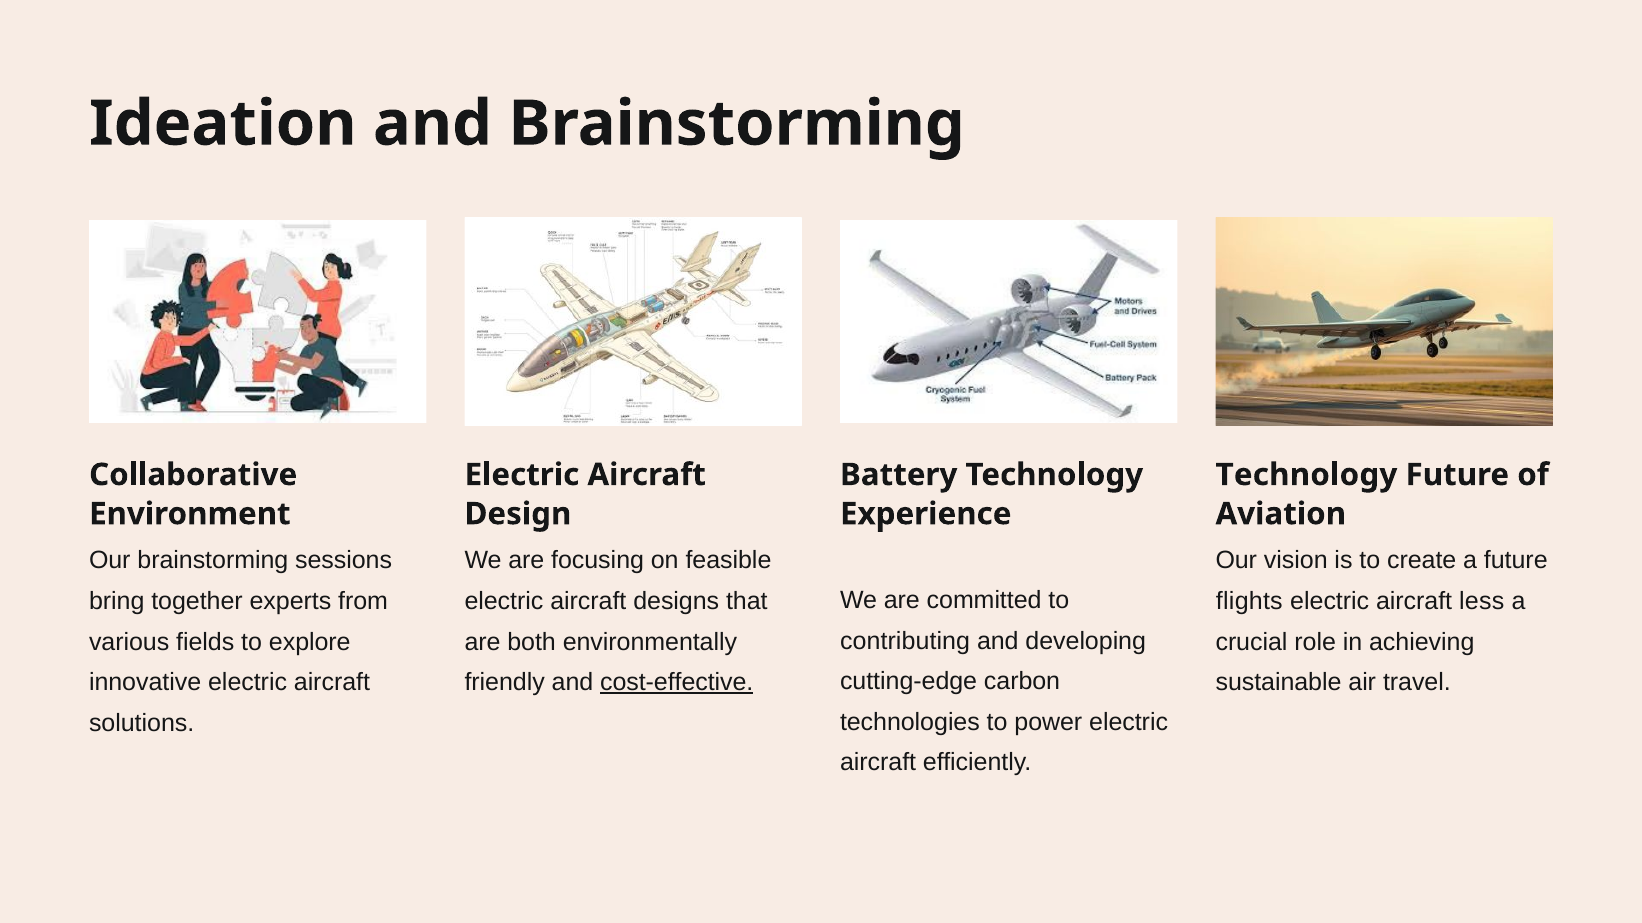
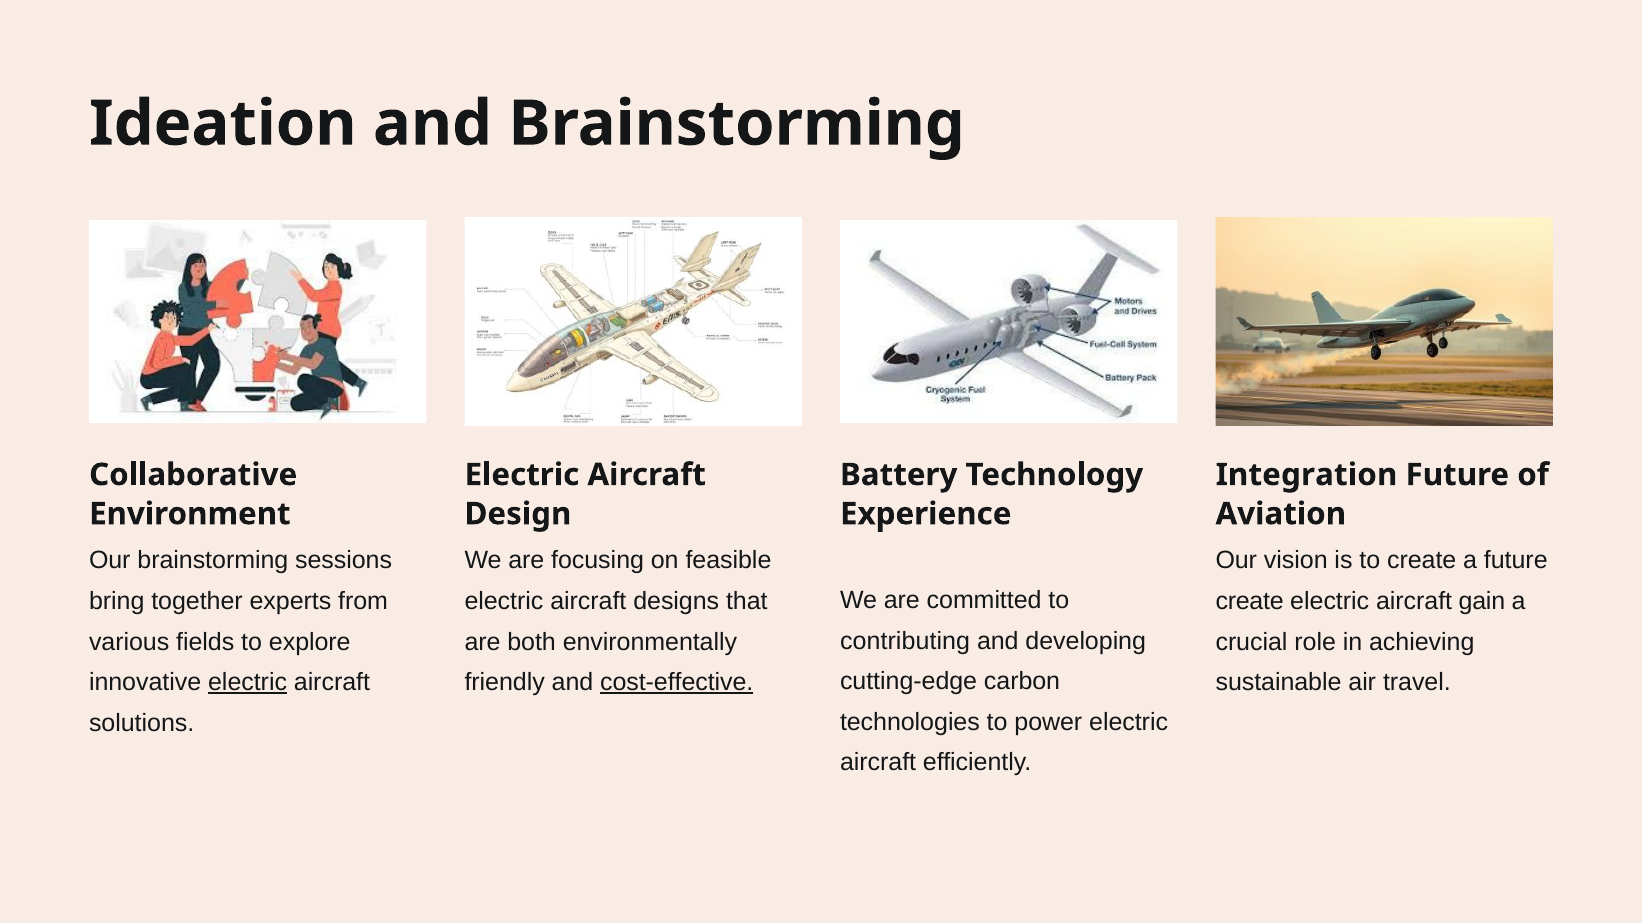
Technology at (1306, 475): Technology -> Integration
flights at (1249, 602): flights -> create
less: less -> gain
electric at (248, 683) underline: none -> present
